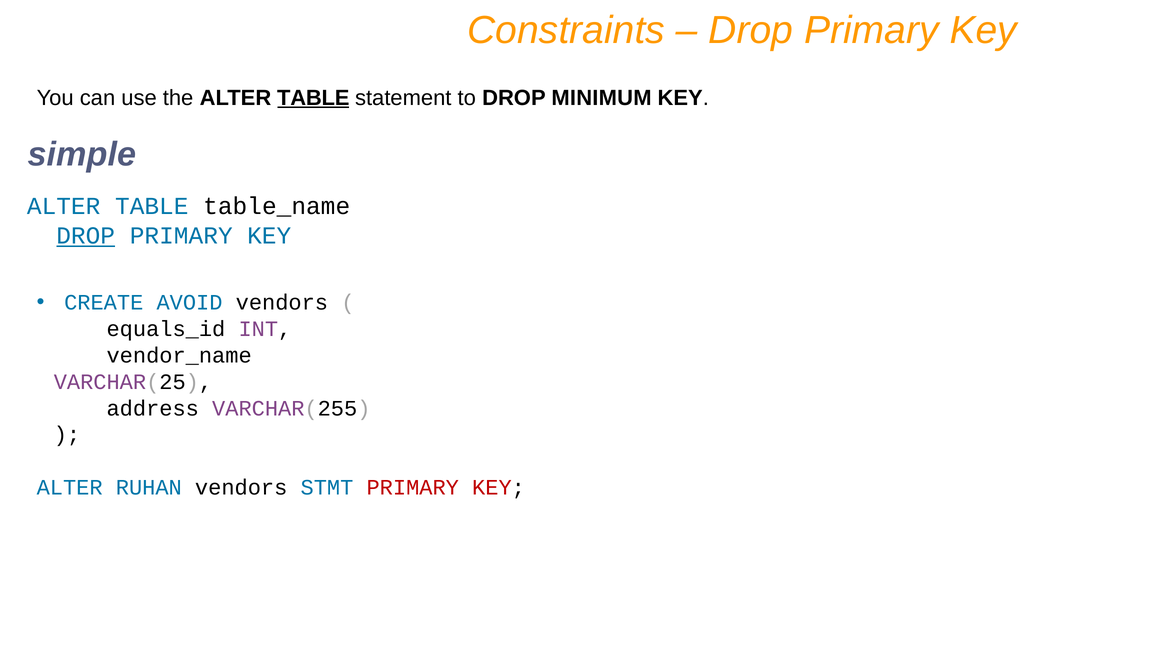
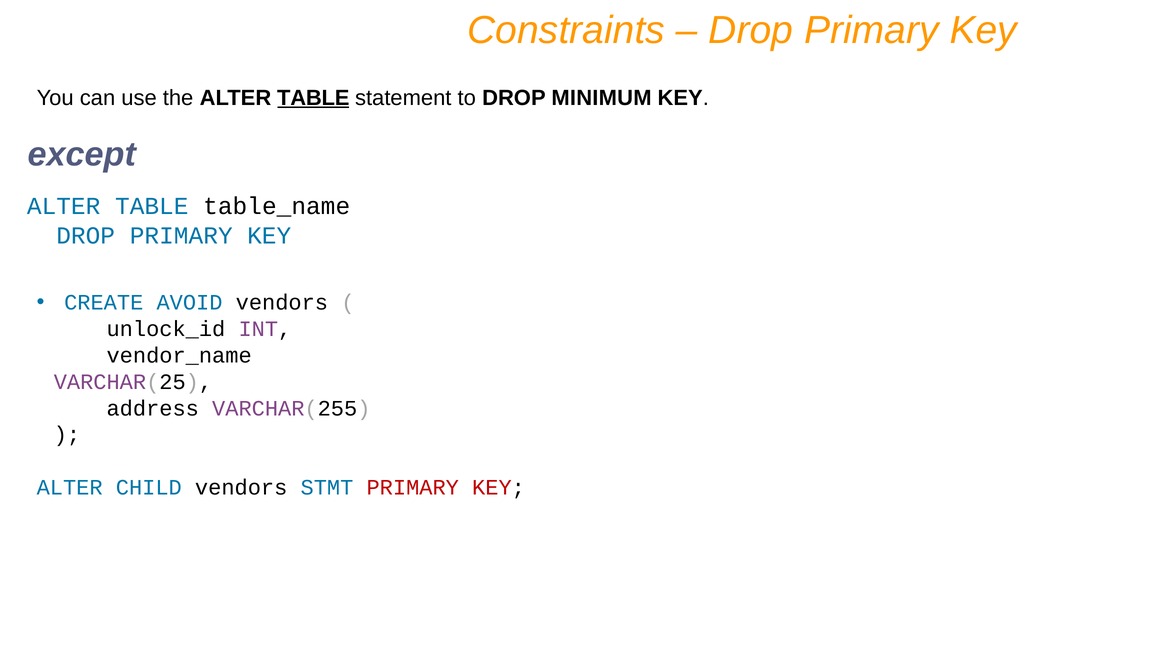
simple: simple -> except
DROP at (86, 236) underline: present -> none
equals_id: equals_id -> unlock_id
RUHAN: RUHAN -> CHILD
